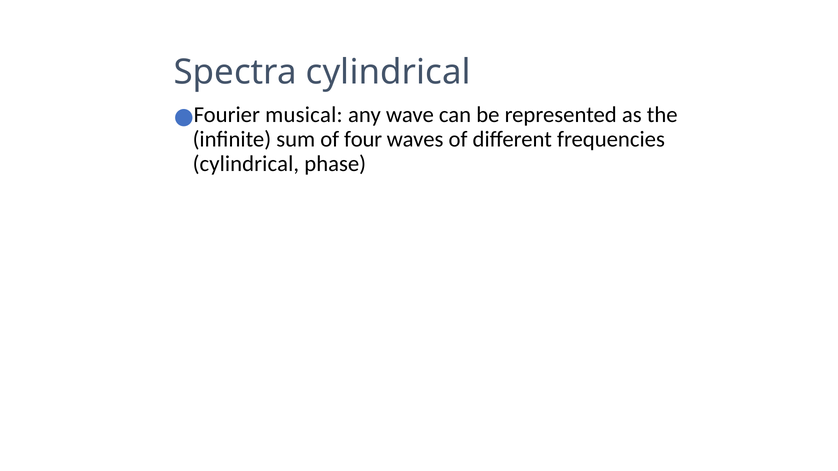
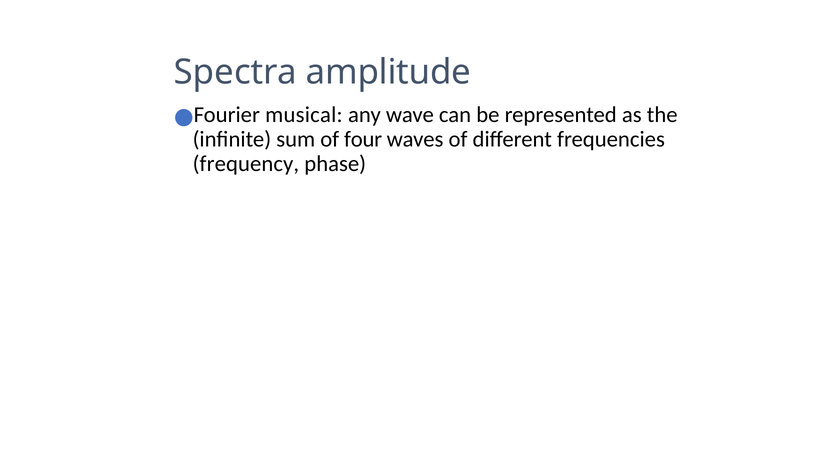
Spectra cylindrical: cylindrical -> amplitude
cylindrical at (246, 164): cylindrical -> frequency
